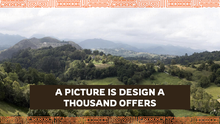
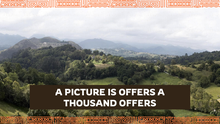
IS DESIGN: DESIGN -> OFFERS
